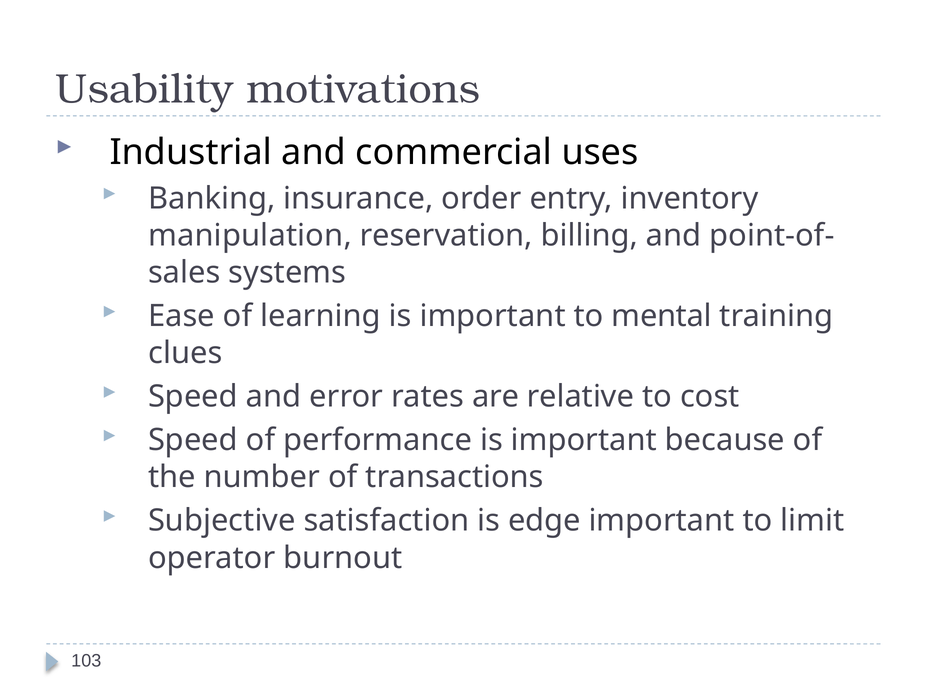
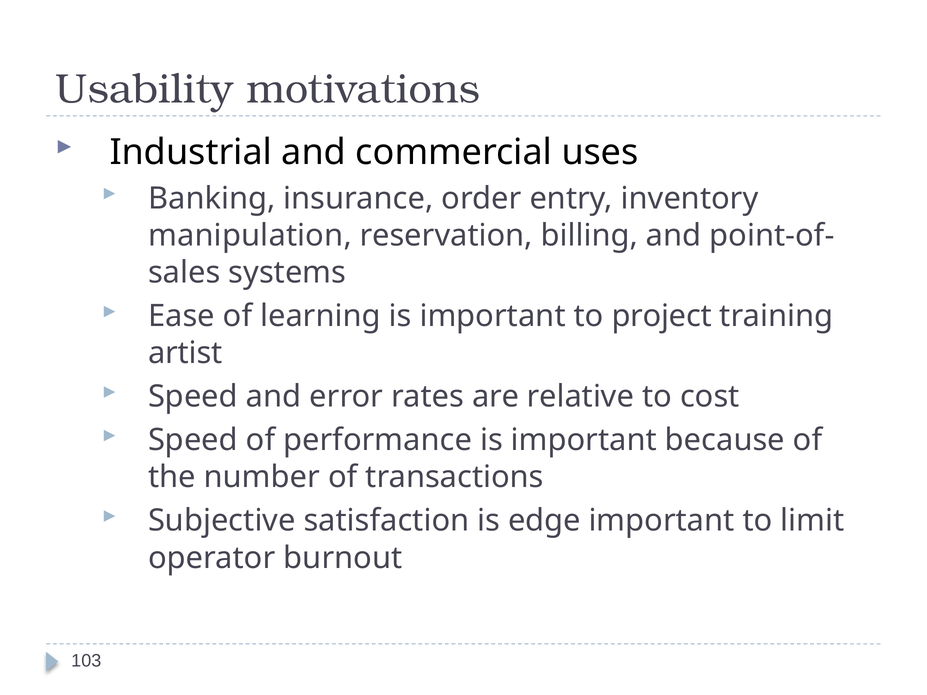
mental: mental -> project
clues: clues -> artist
